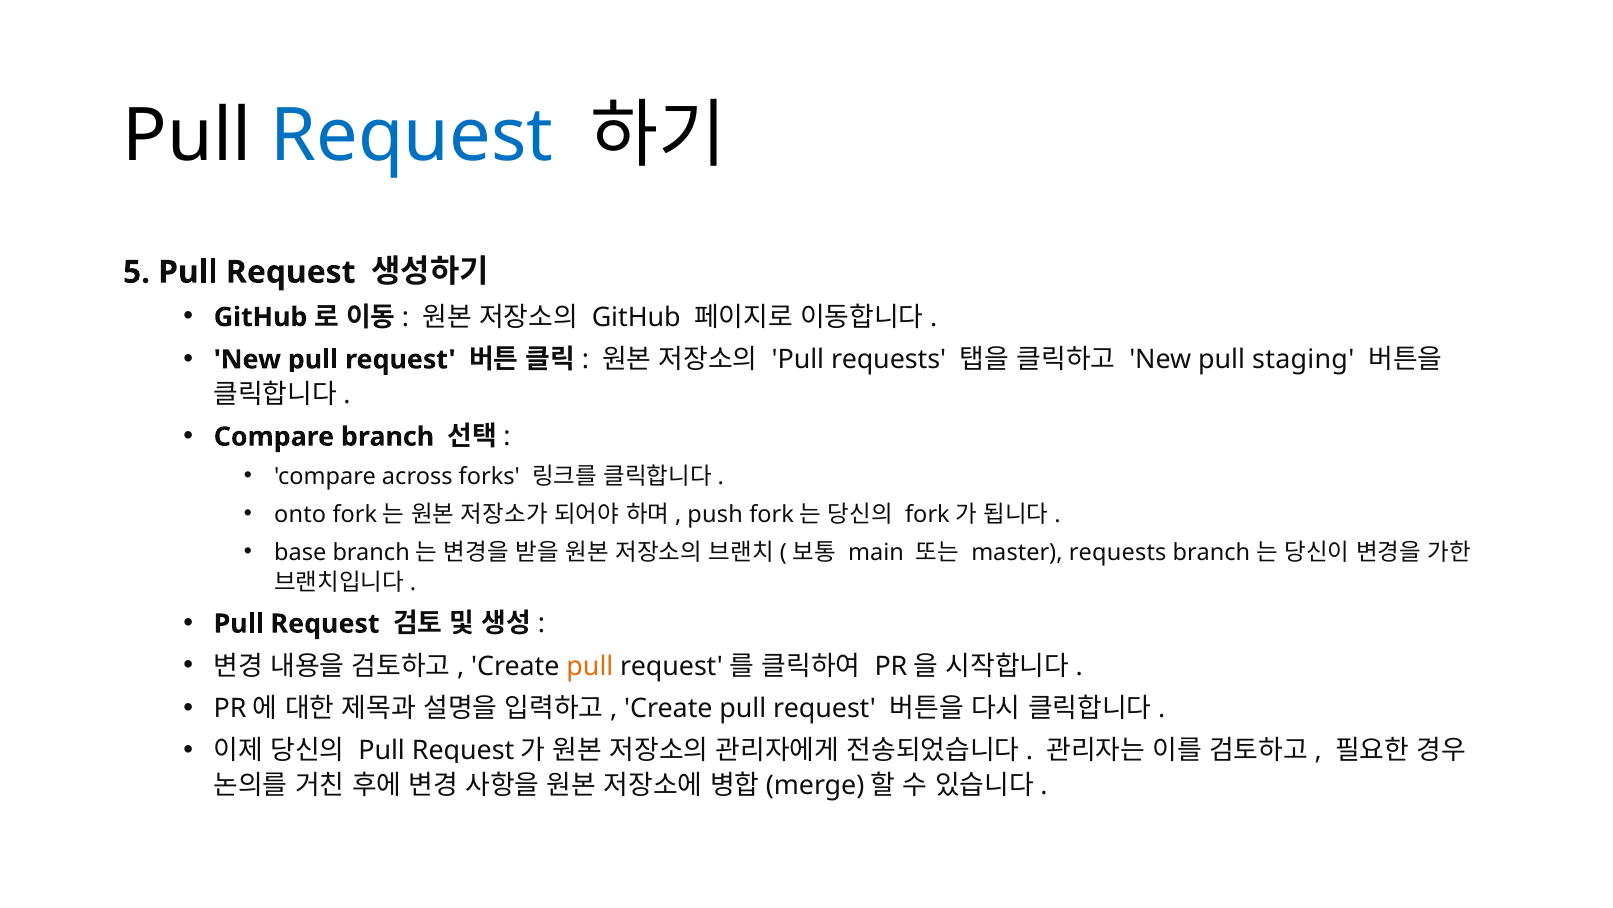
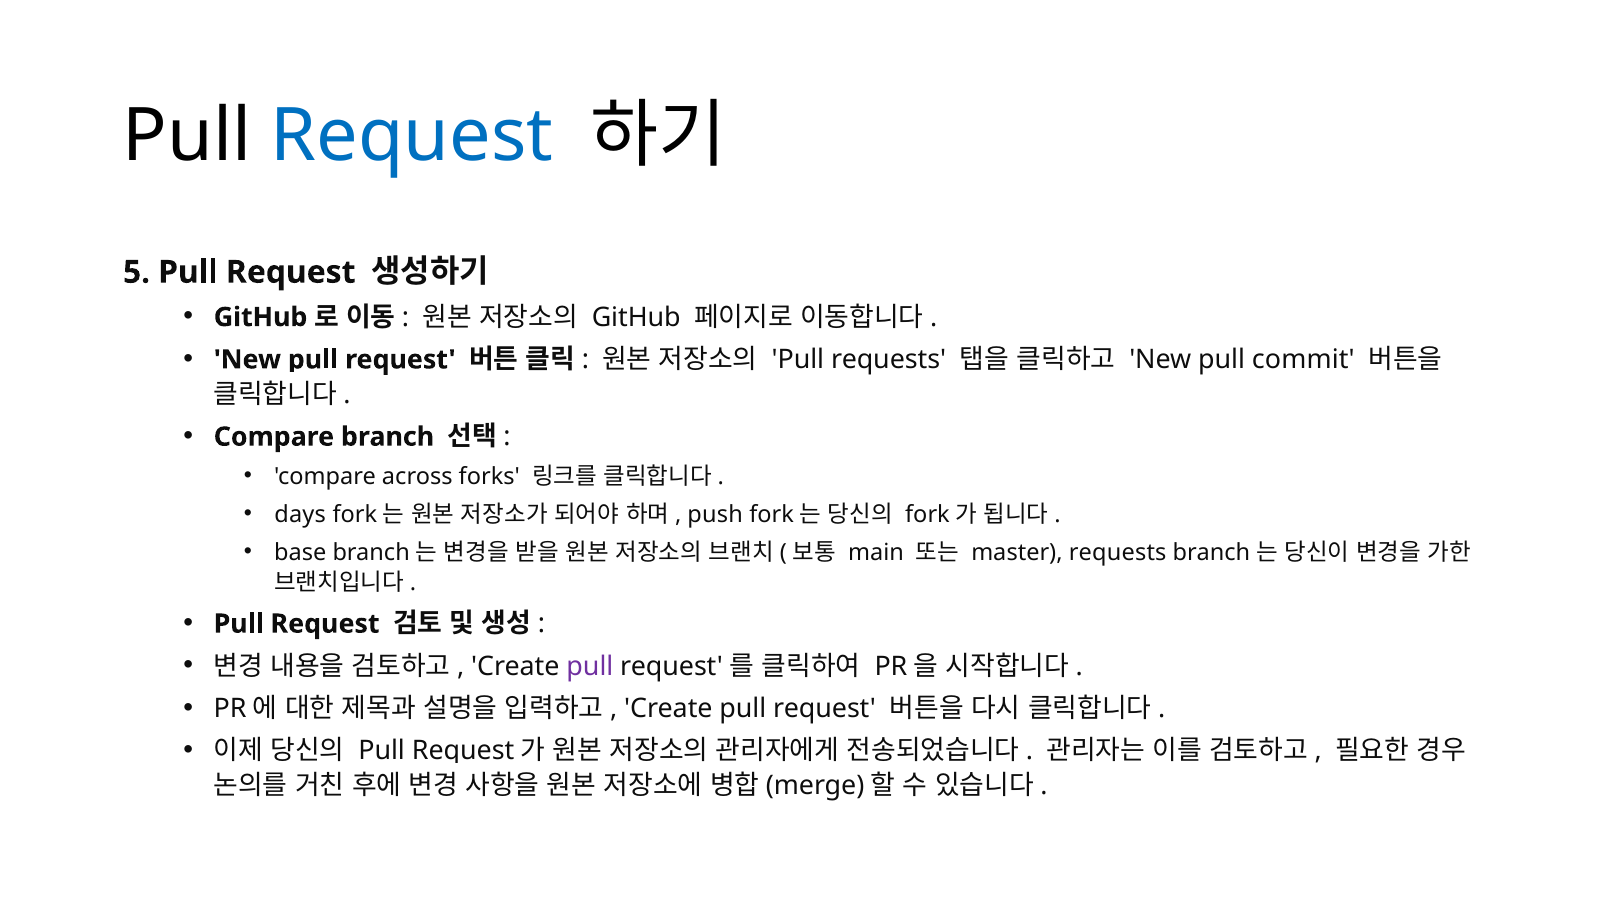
staging: staging -> commit
onto: onto -> days
pull at (590, 666) colour: orange -> purple
